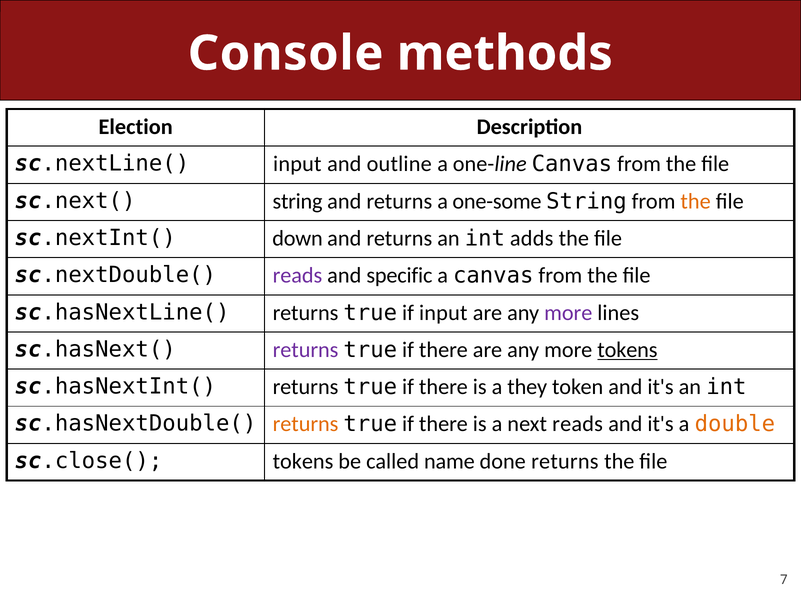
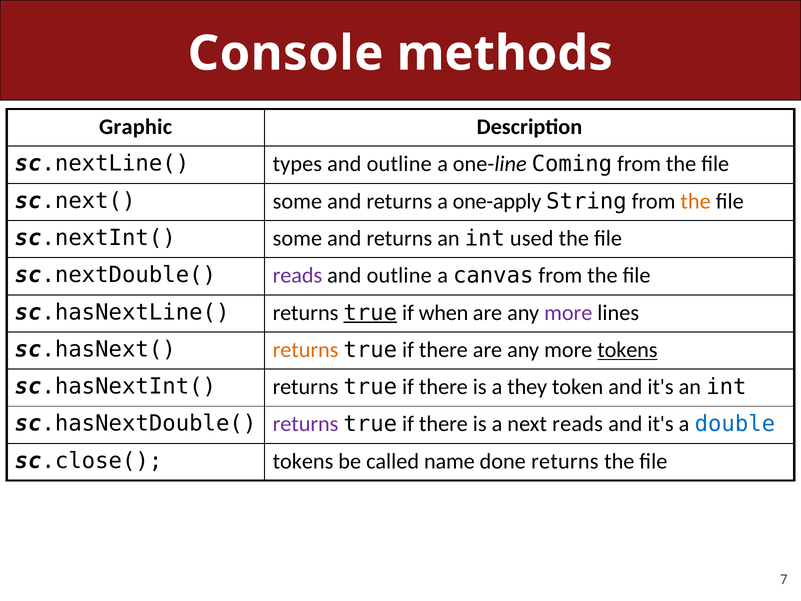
Election: Election -> Graphic
sc.nextLine( input: input -> types
one-line Canvas: Canvas -> Coming
sc.next( string: string -> some
one-some: one-some -> one-apply
sc.nextInt( down: down -> some
adds: adds -> used
specific at (399, 275): specific -> outline
true at (370, 313) underline: none -> present
if input: input -> when
returns at (306, 350) colour: purple -> orange
returns at (306, 424) colour: orange -> purple
double colour: orange -> blue
